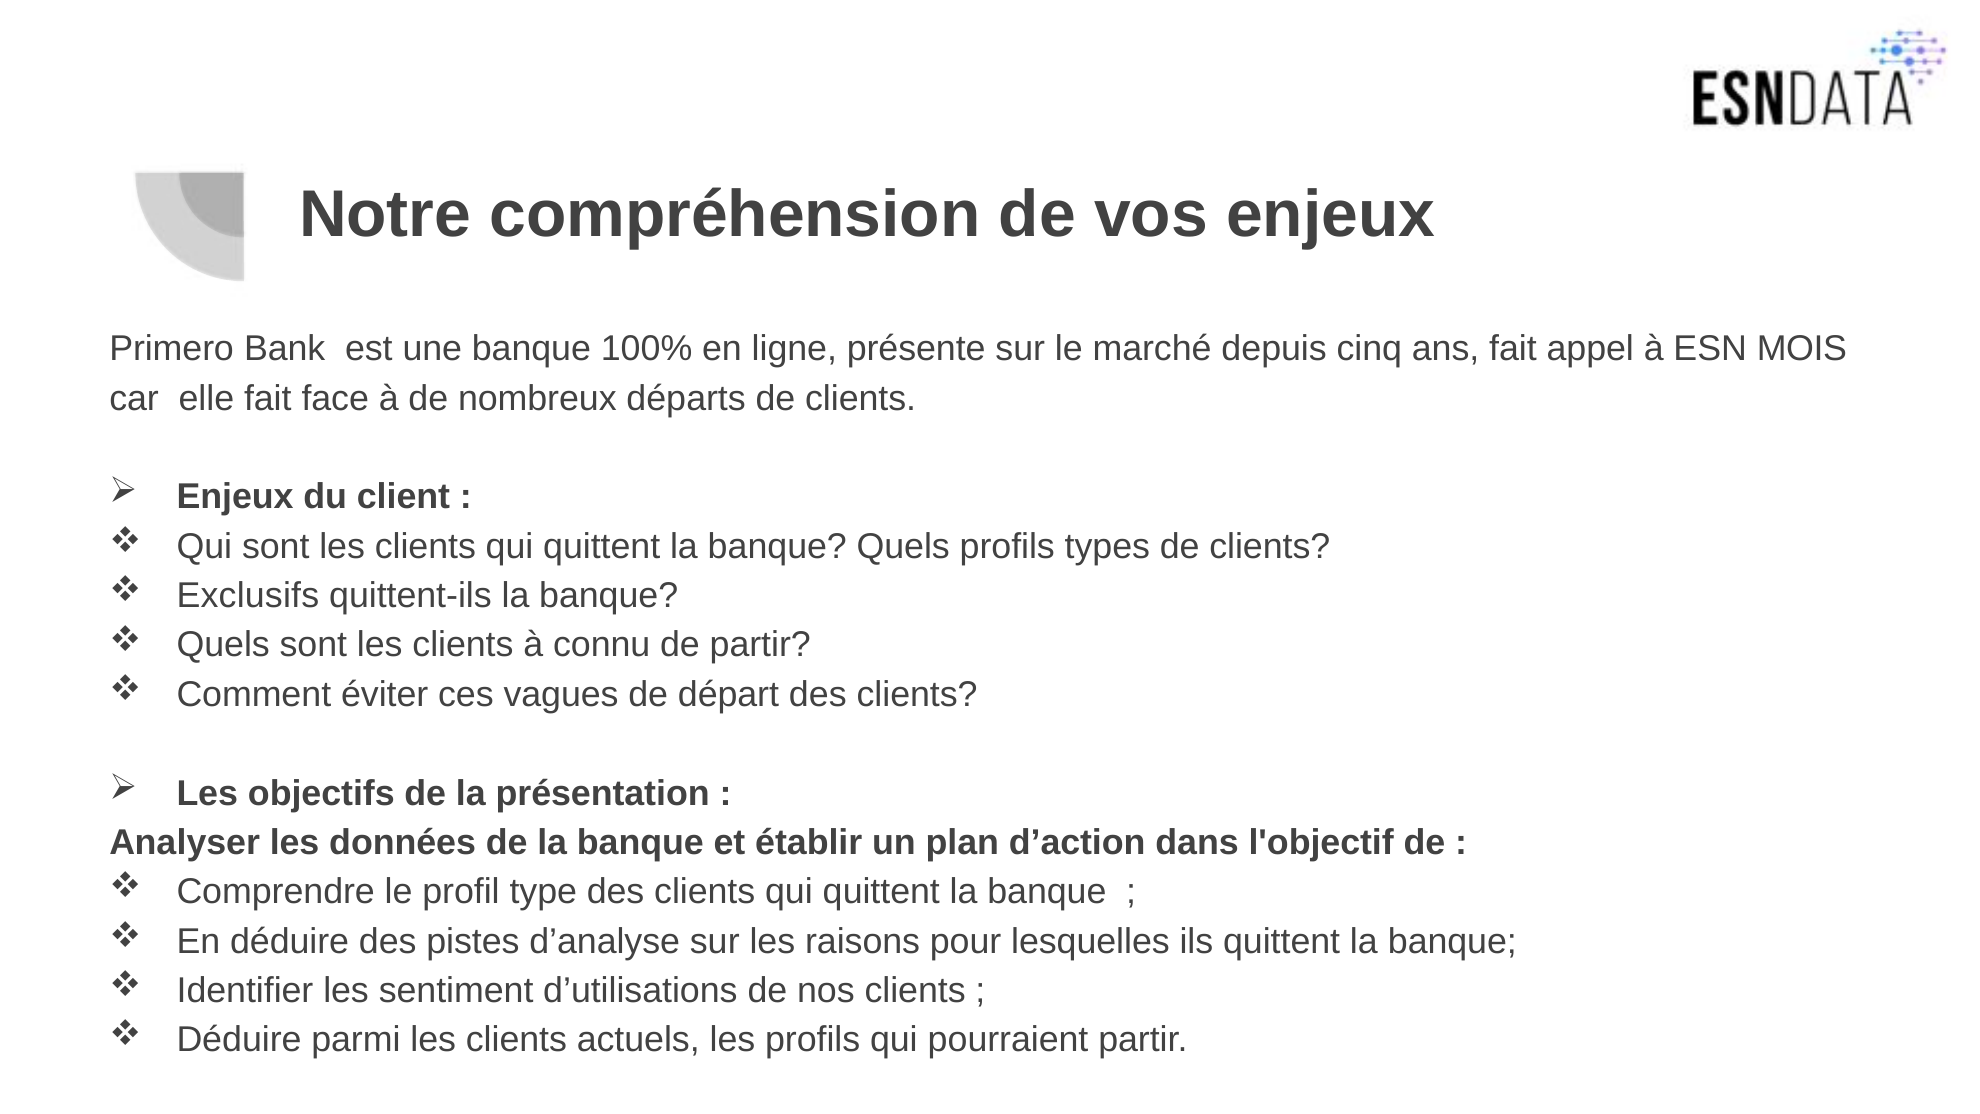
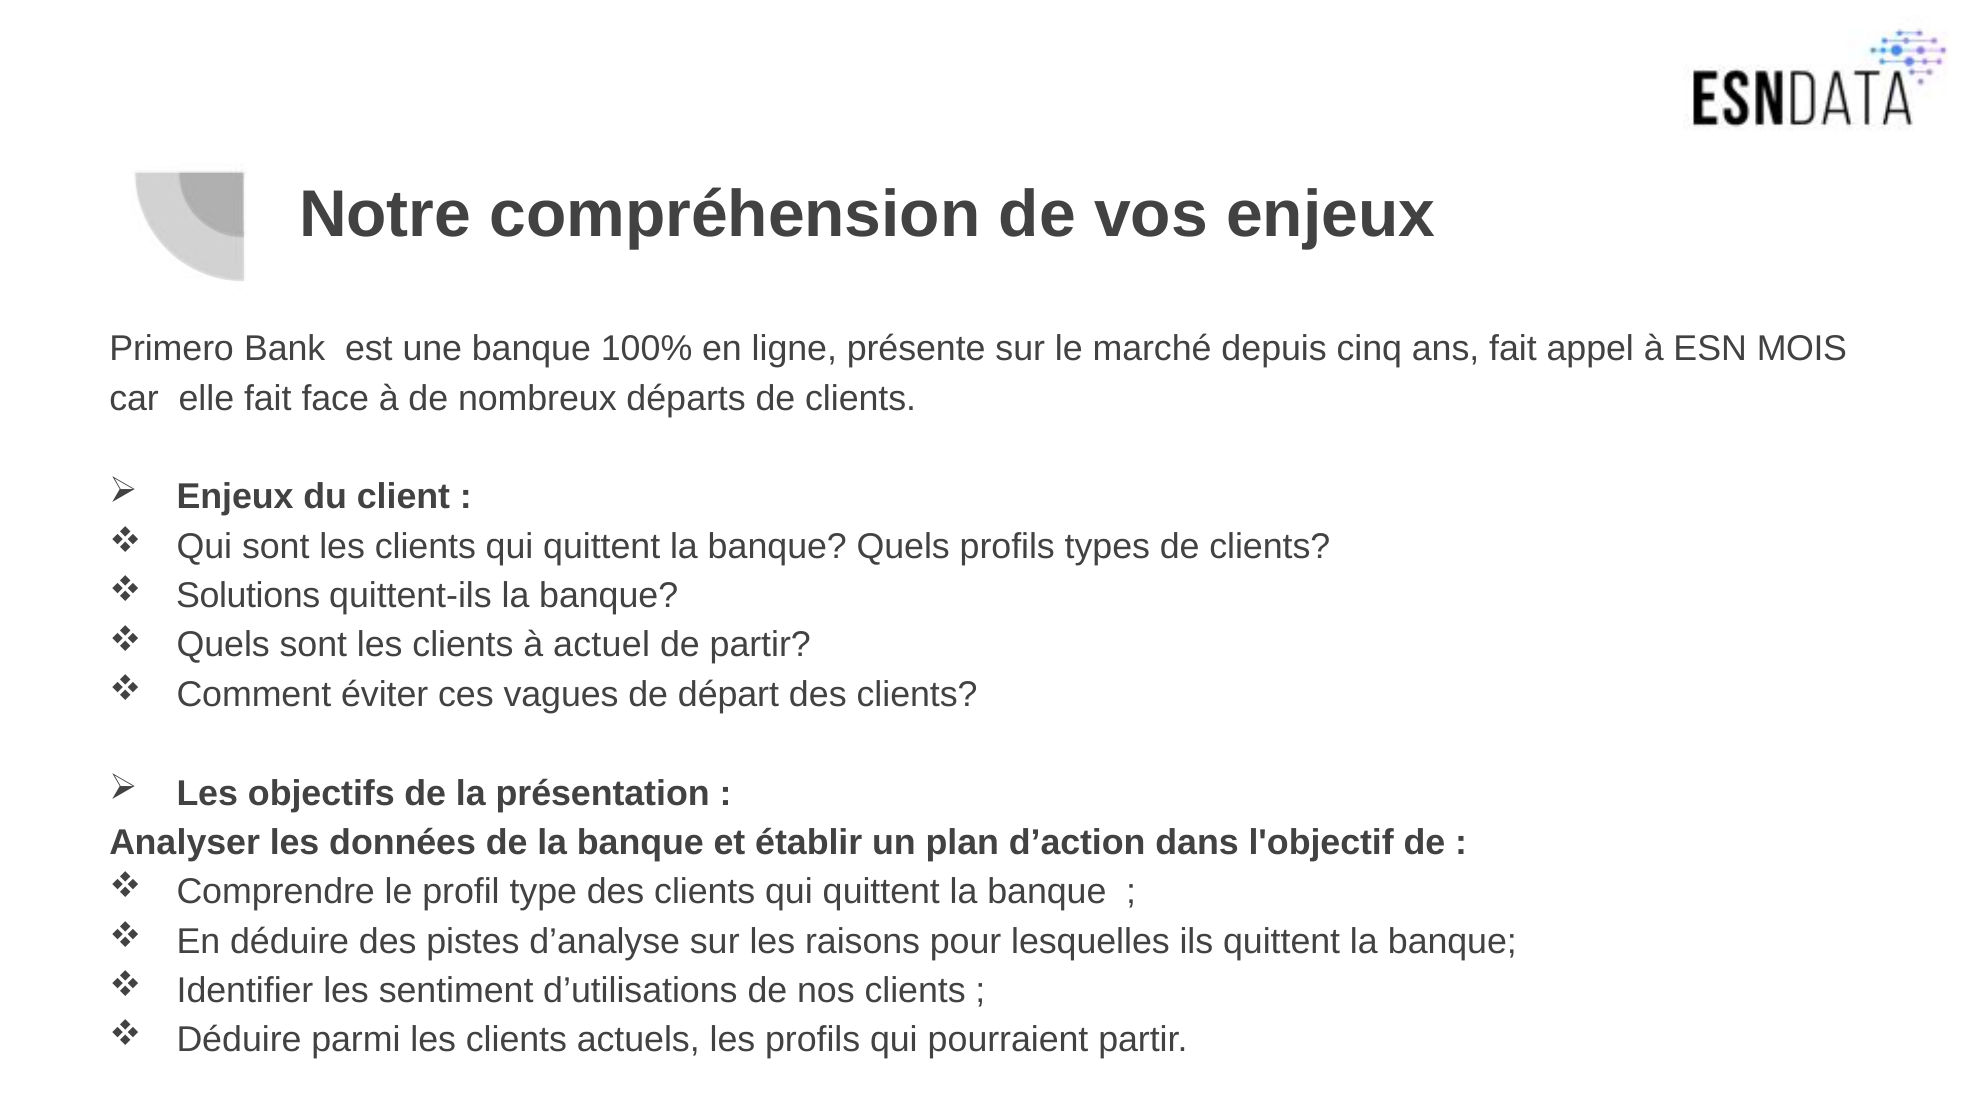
Exclusifs: Exclusifs -> Solutions
connu: connu -> actuel
